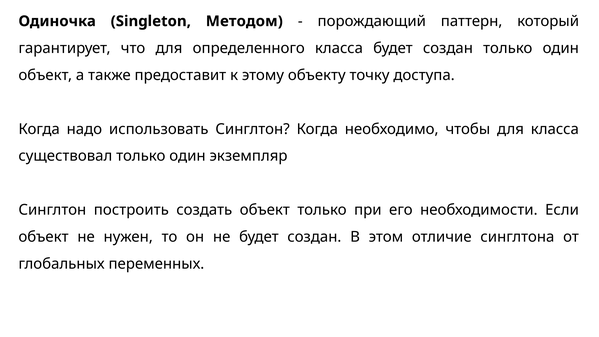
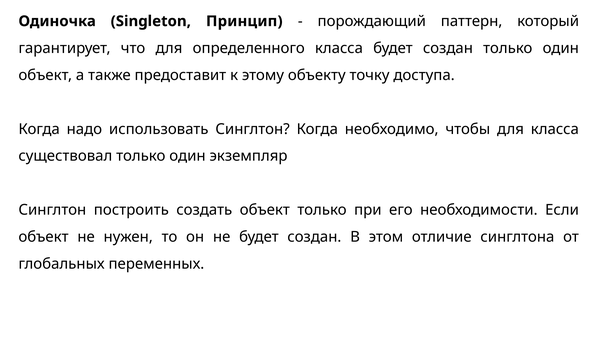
Методом: Методом -> Принцип
